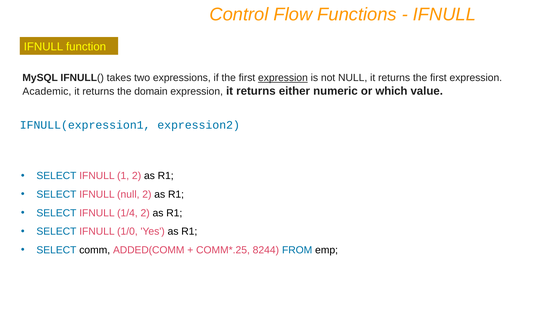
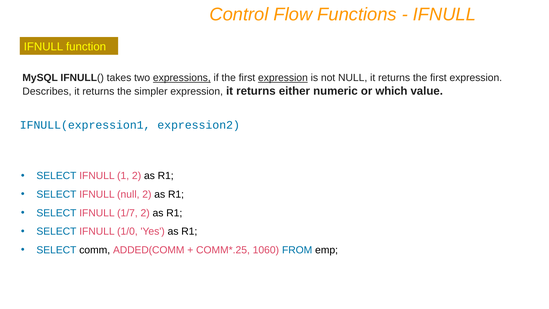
expressions underline: none -> present
Academic: Academic -> Describes
domain: domain -> simpler
1/4: 1/4 -> 1/7
8244: 8244 -> 1060
